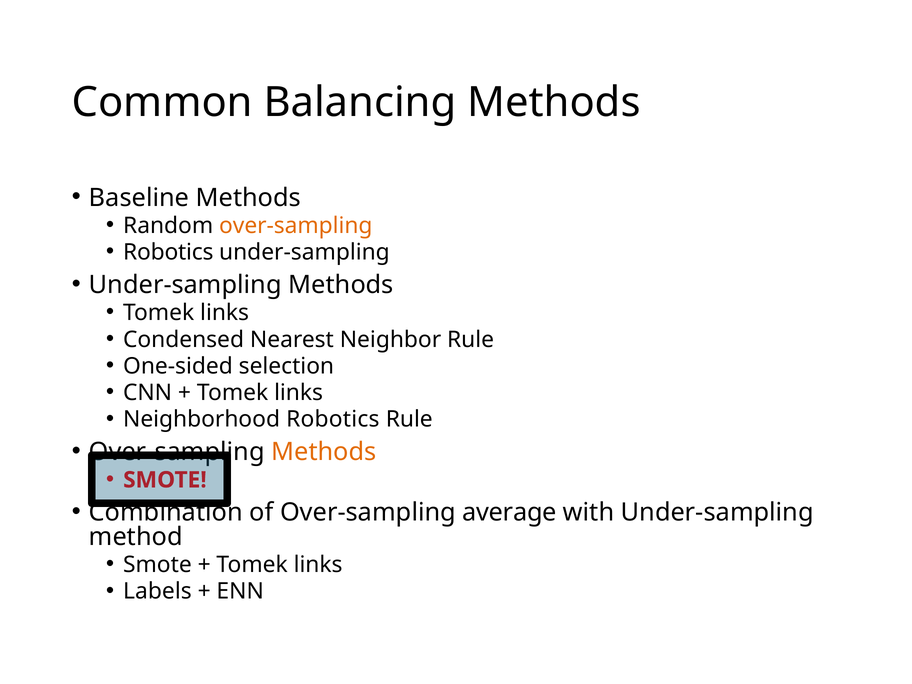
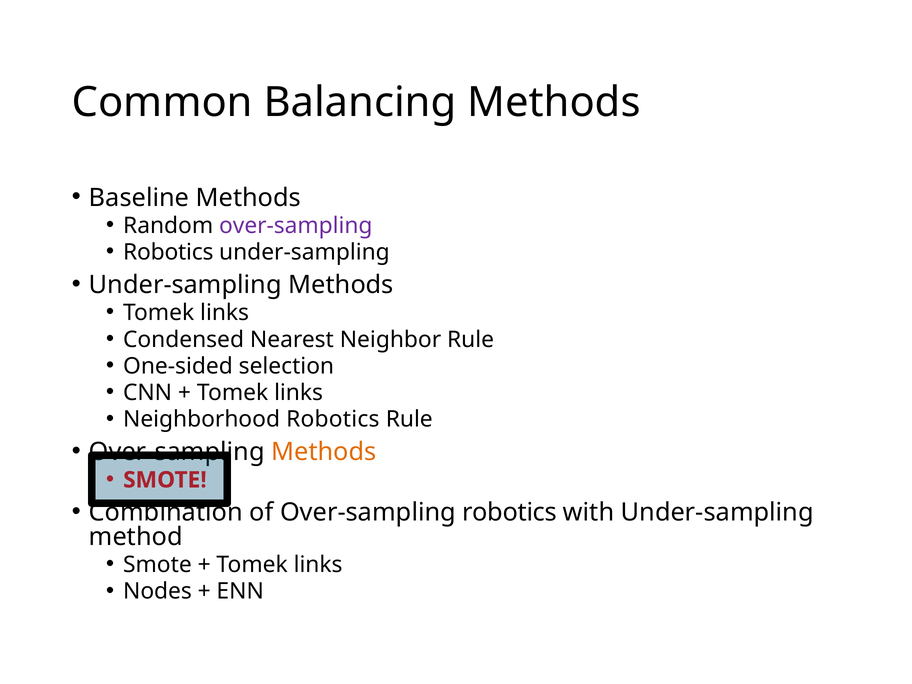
over-sampling at (296, 226) colour: orange -> purple
Over-sampling average: average -> robotics
Labels: Labels -> Nodes
